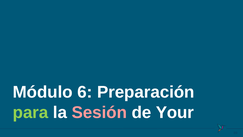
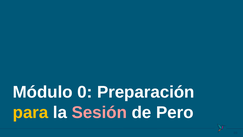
6: 6 -> 0
para colour: light green -> yellow
Your: Your -> Pero
